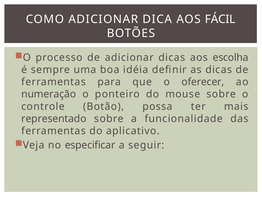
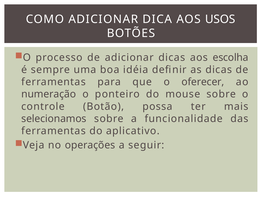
FÁCIL: FÁCIL -> USOS
representado: representado -> selecionamos
especificar: especificar -> operações
